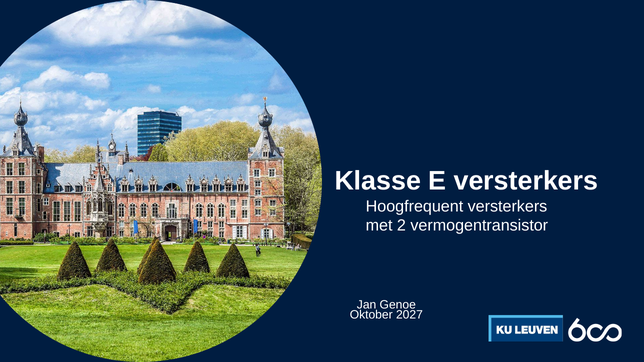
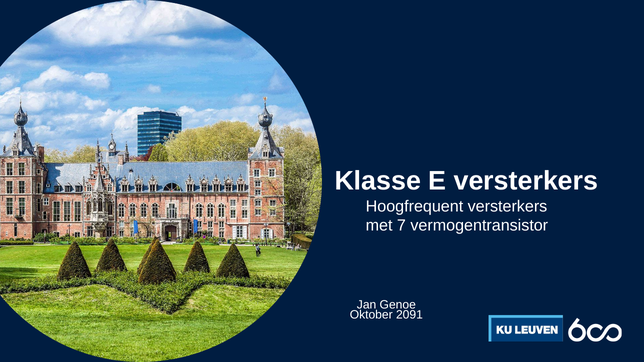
2: 2 -> 7
2027: 2027 -> 2091
